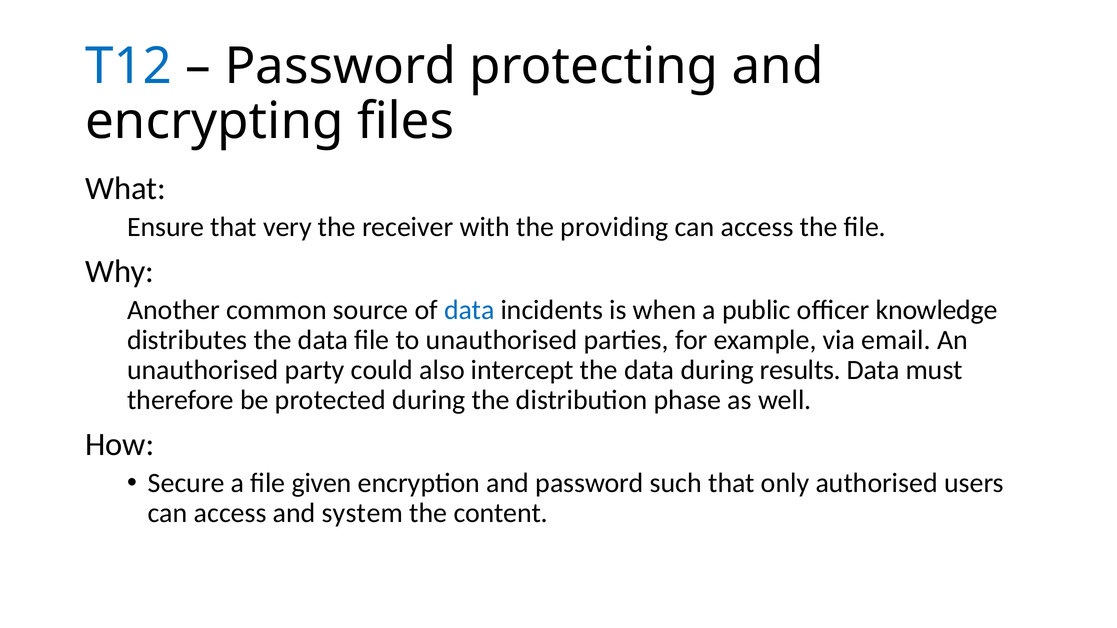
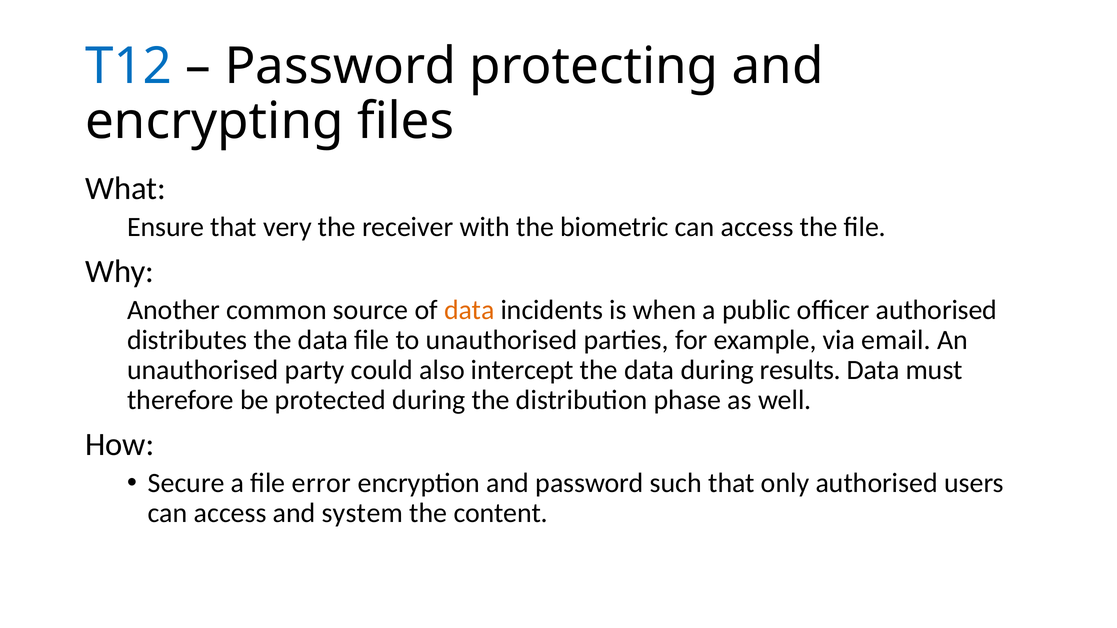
providing: providing -> biometric
data at (469, 310) colour: blue -> orange
officer knowledge: knowledge -> authorised
given: given -> error
